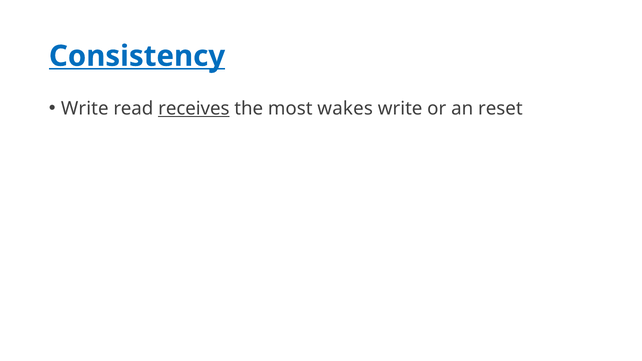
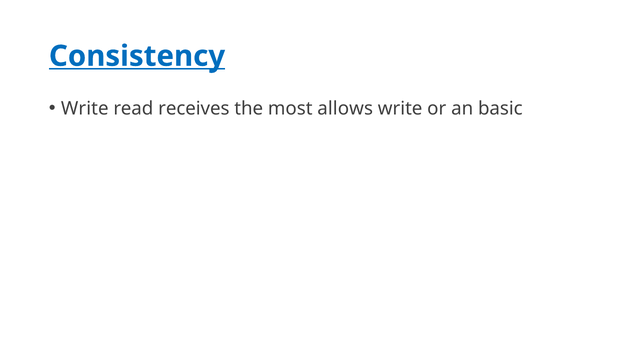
receives underline: present -> none
wakes: wakes -> allows
reset: reset -> basic
